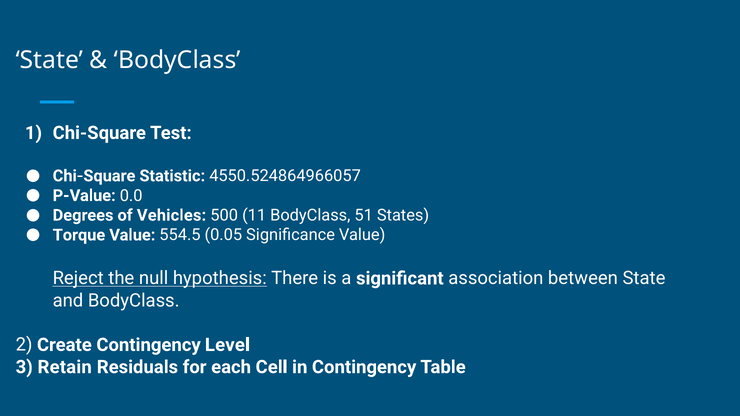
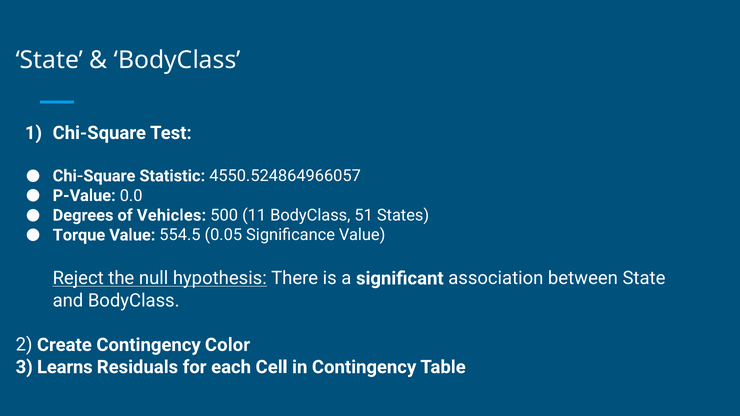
Level: Level -> Color
Retain: Retain -> Learns
